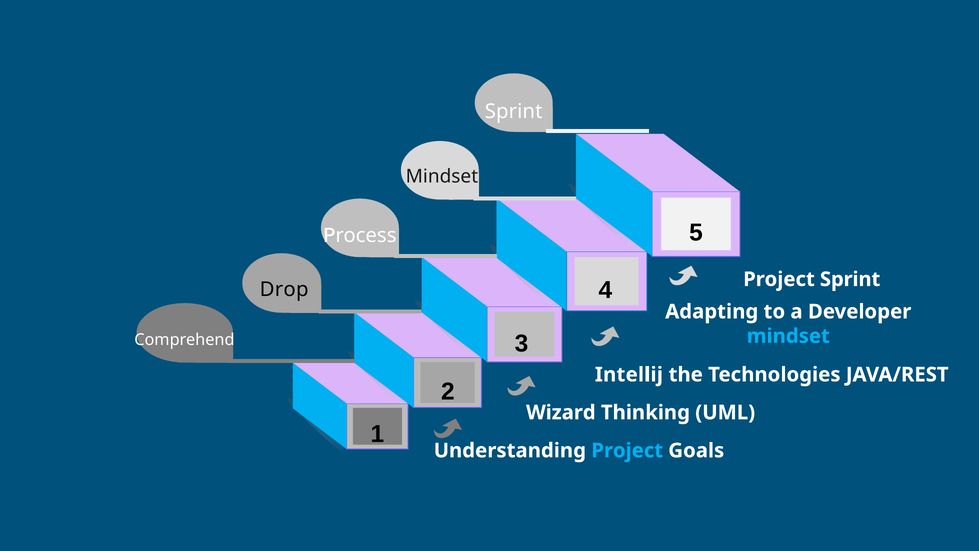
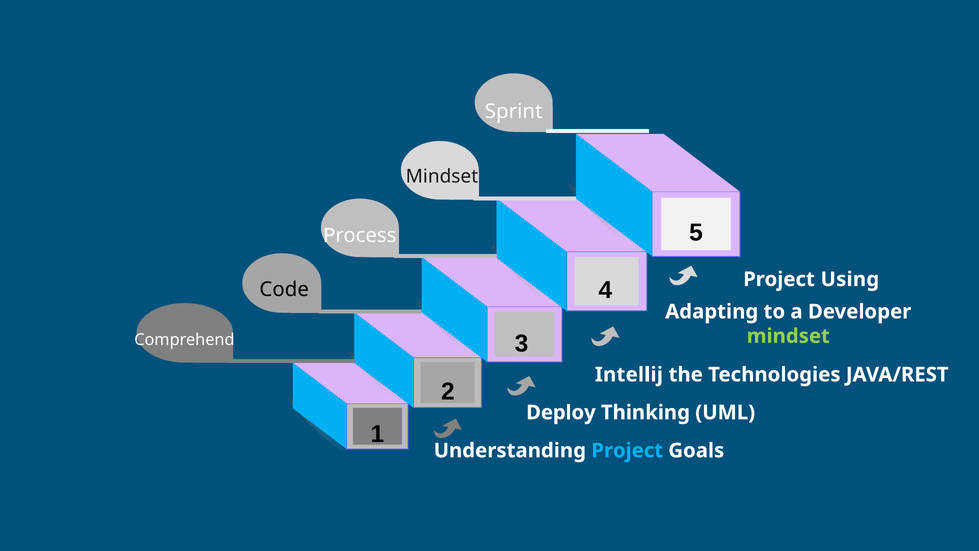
Project Sprint: Sprint -> Using
Drop: Drop -> Code
mindset at (788, 336) colour: light blue -> light green
Wizard: Wizard -> Deploy
